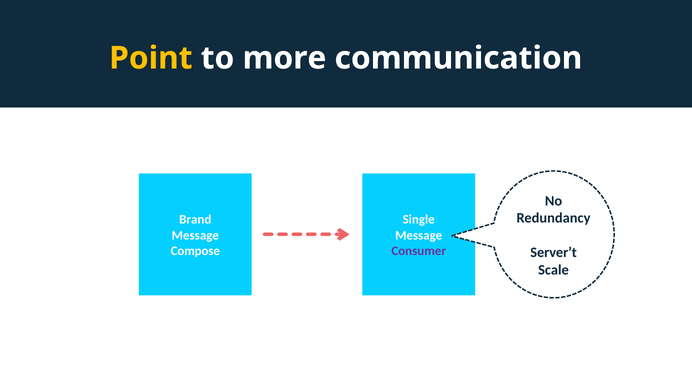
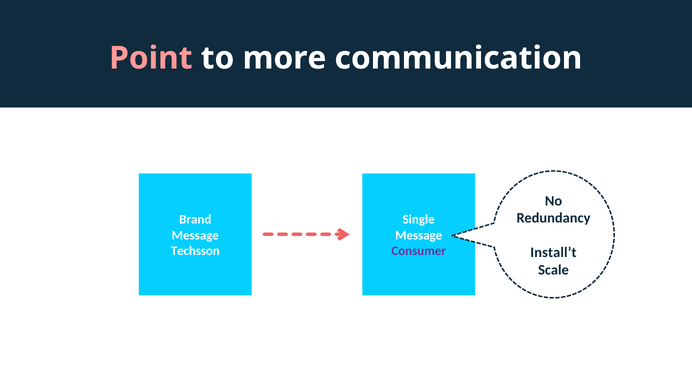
Point colour: yellow -> pink
Compose: Compose -> Techsson
Server’t: Server’t -> Install’t
